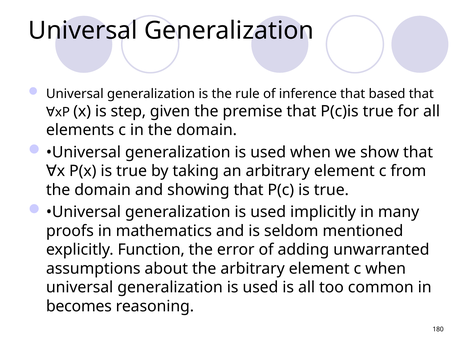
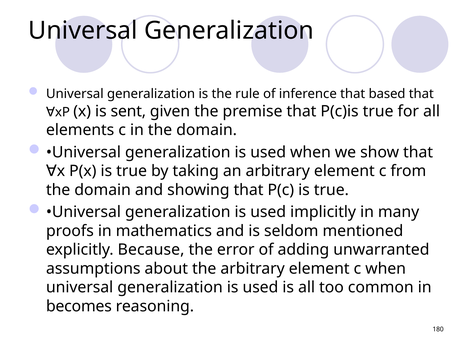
step: step -> sent
Function: Function -> Because
